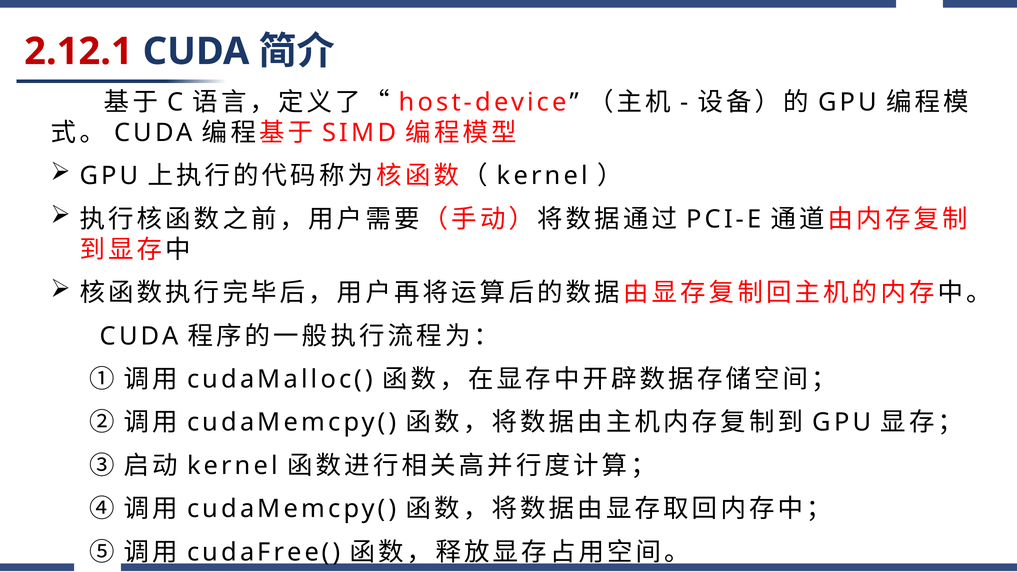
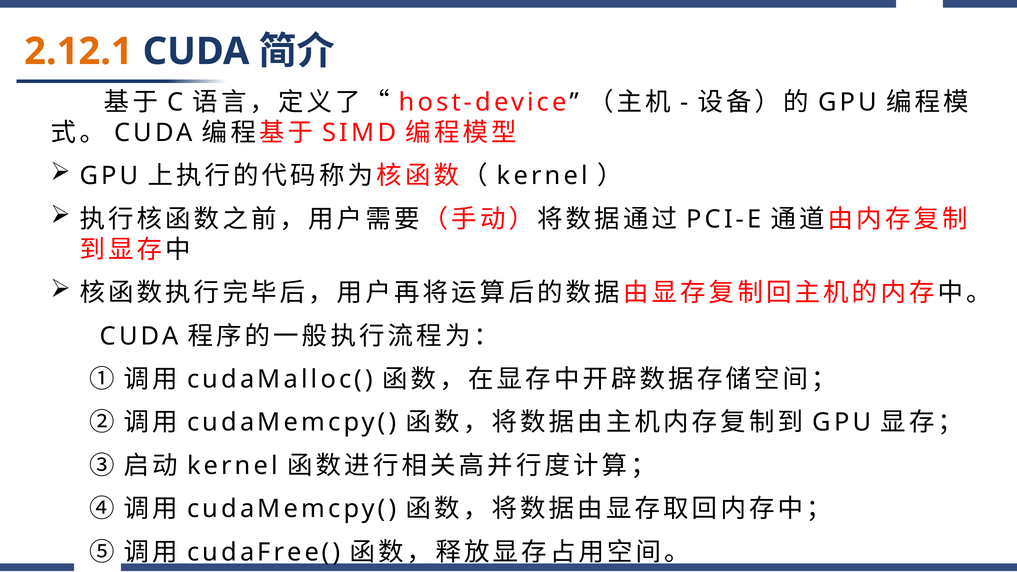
2.12.1 colour: red -> orange
